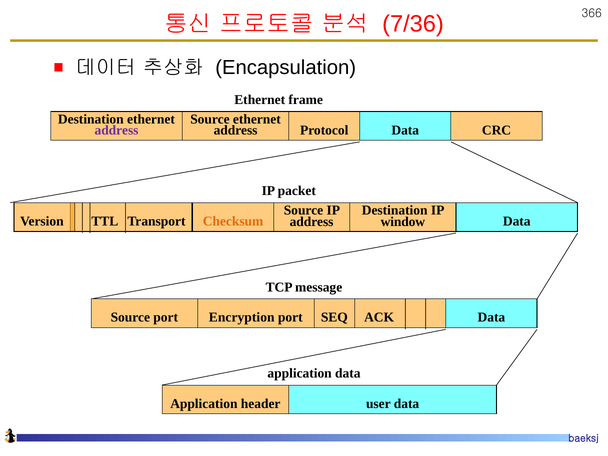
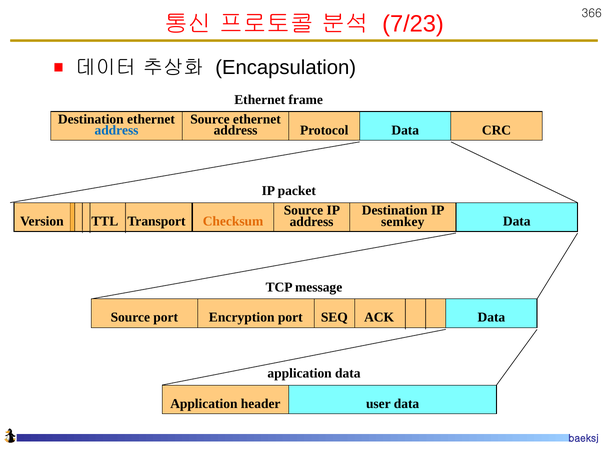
7/36: 7/36 -> 7/23
address at (117, 130) colour: purple -> blue
window: window -> semkey
